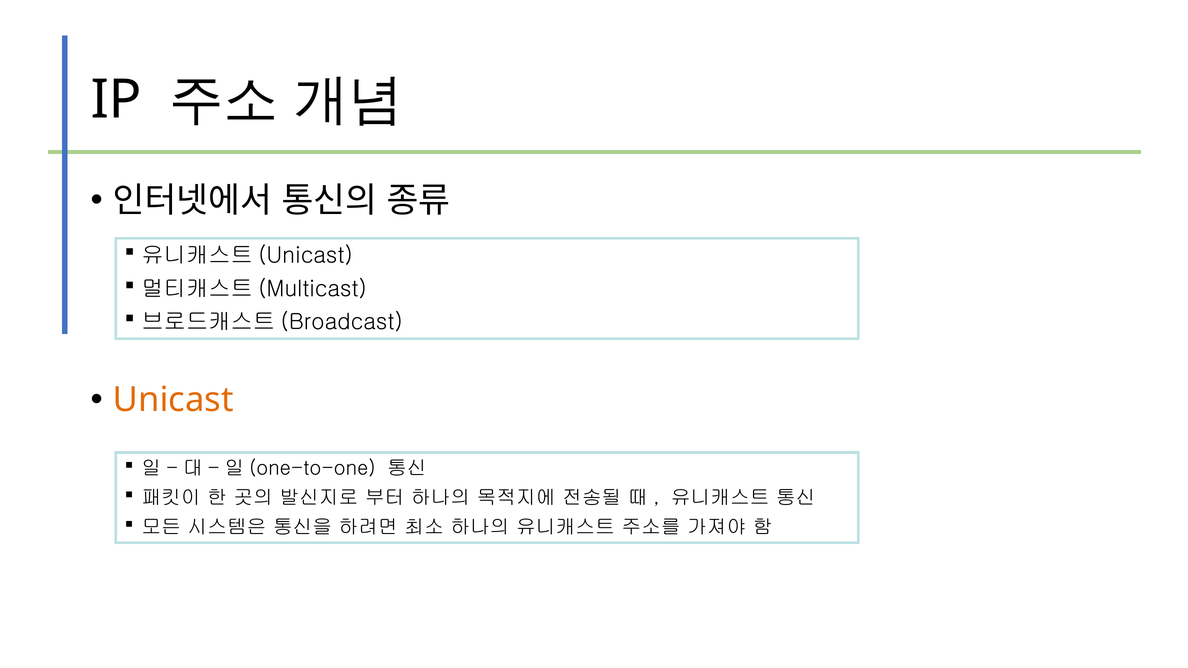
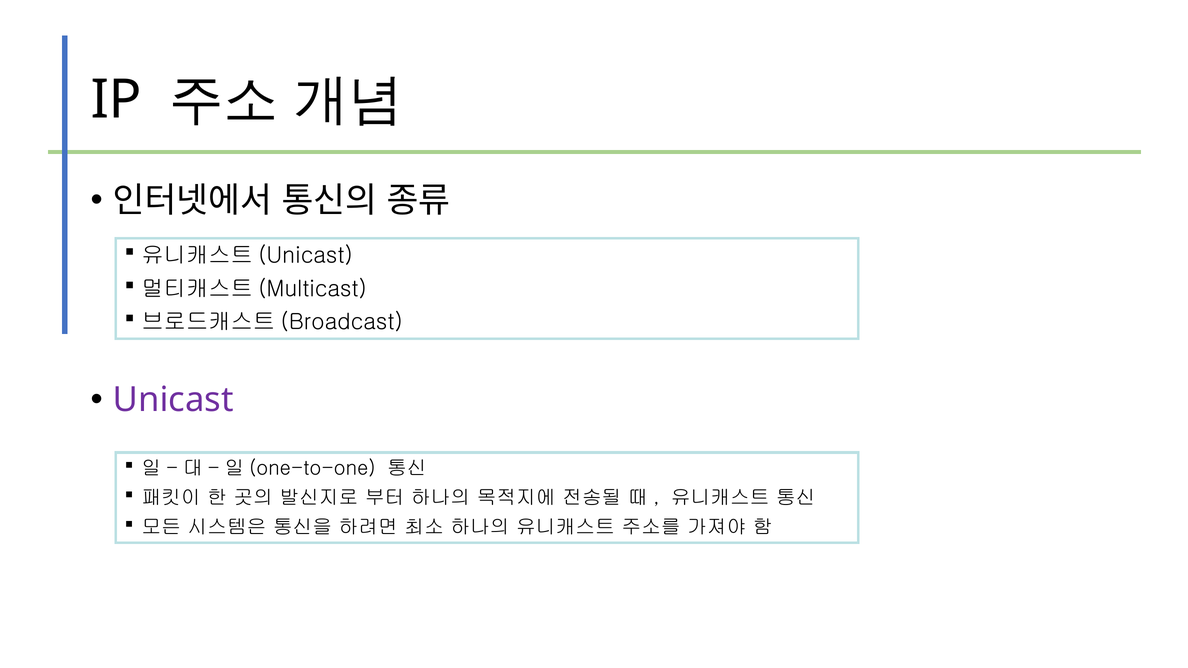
Unicast colour: orange -> purple
